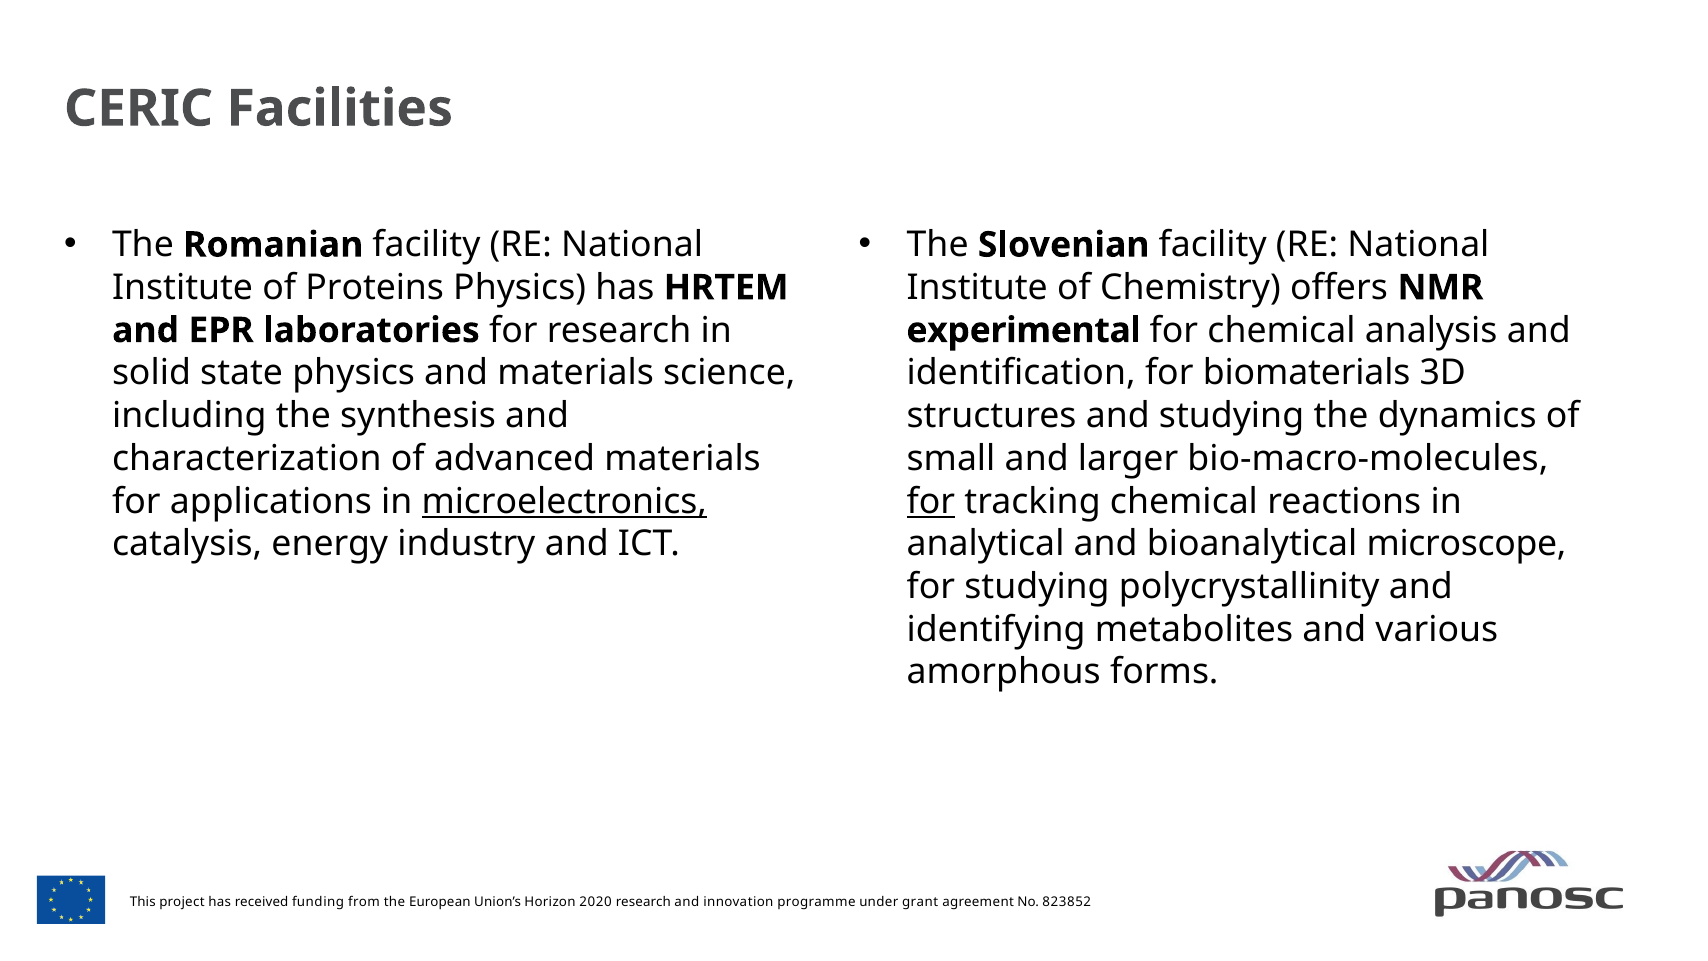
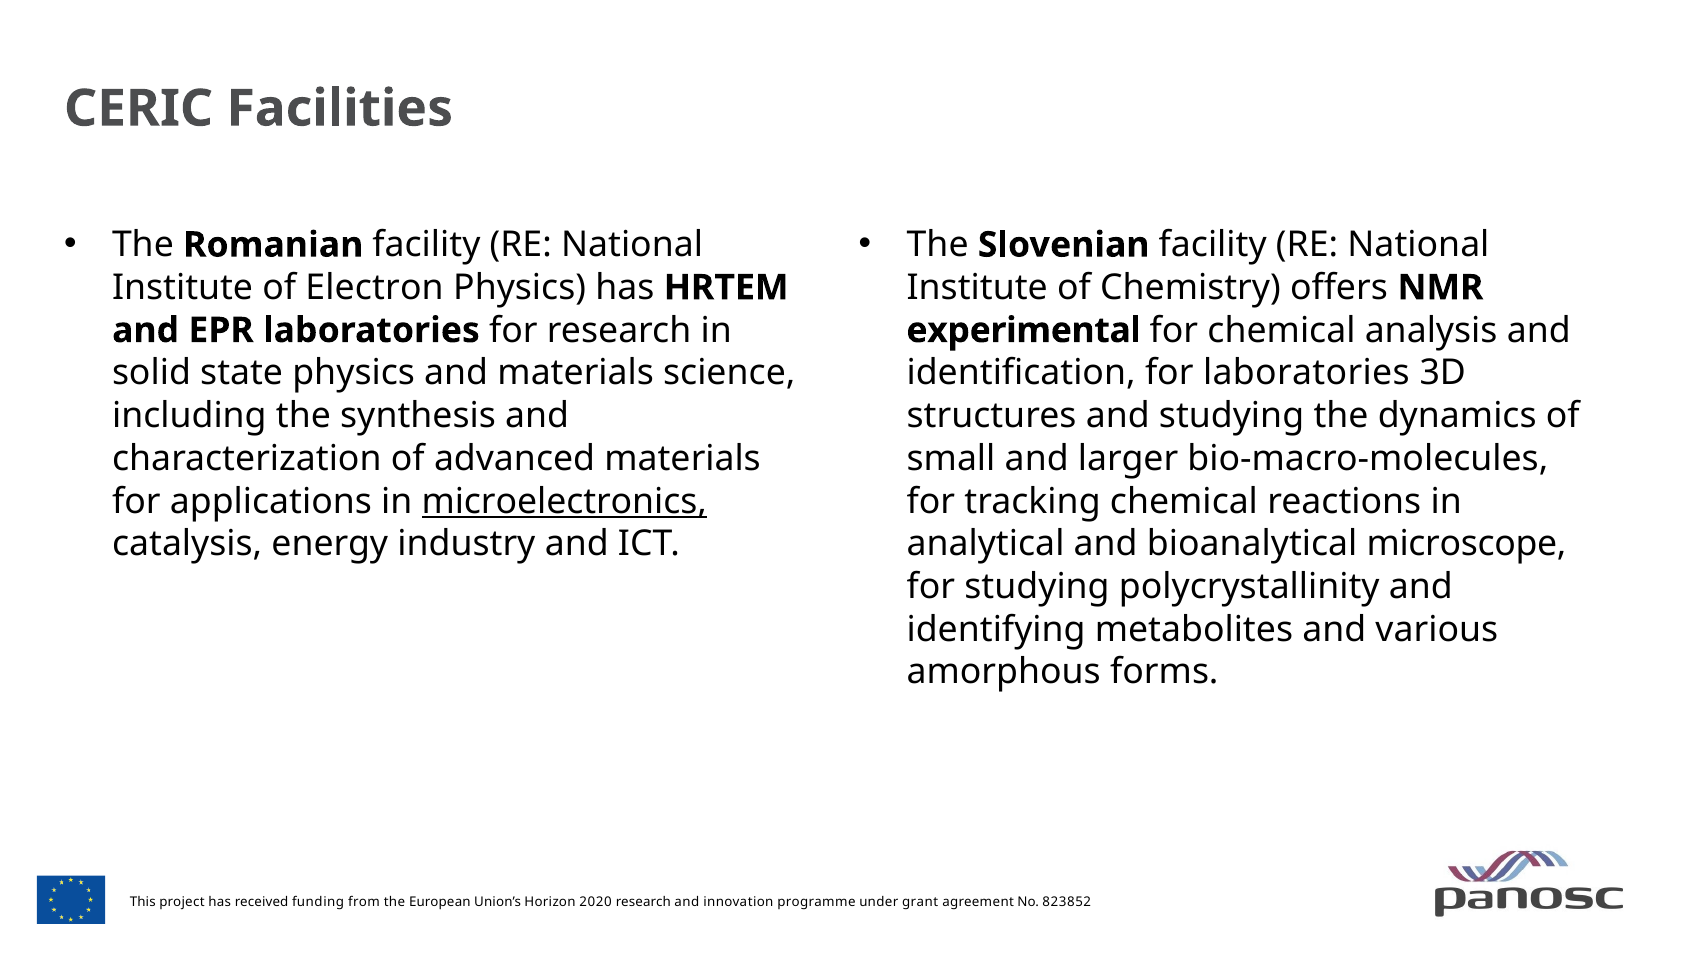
Proteins: Proteins -> Electron
for biomaterials: biomaterials -> laboratories
for at (931, 501) underline: present -> none
